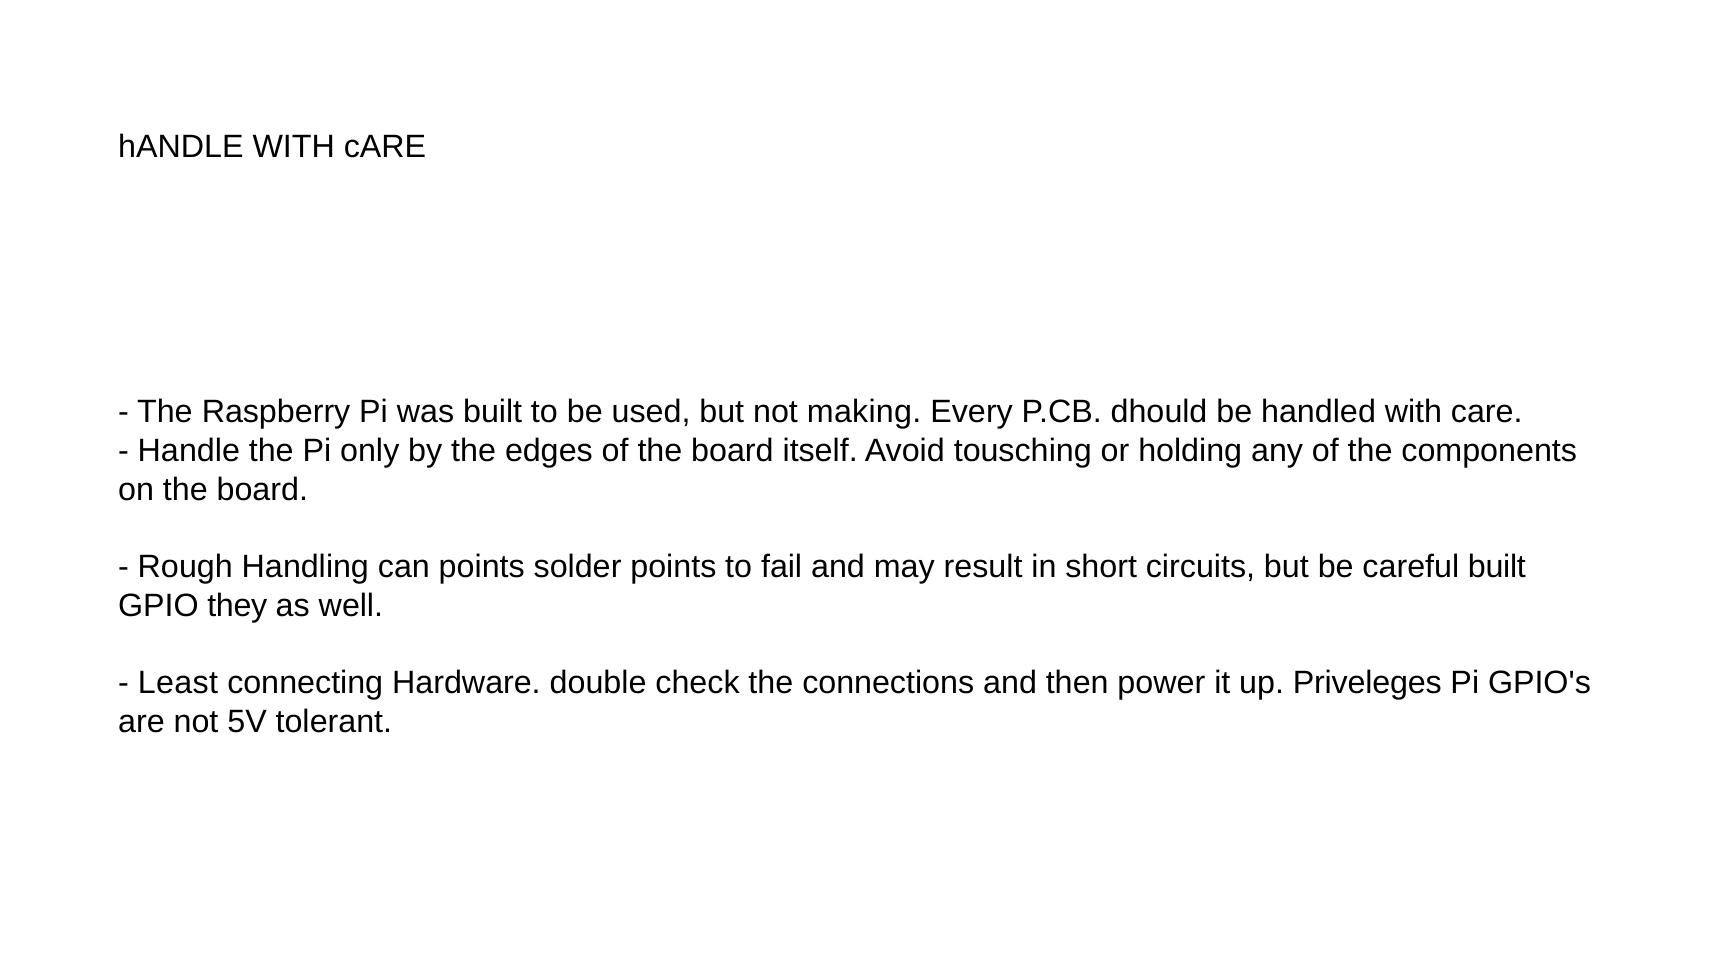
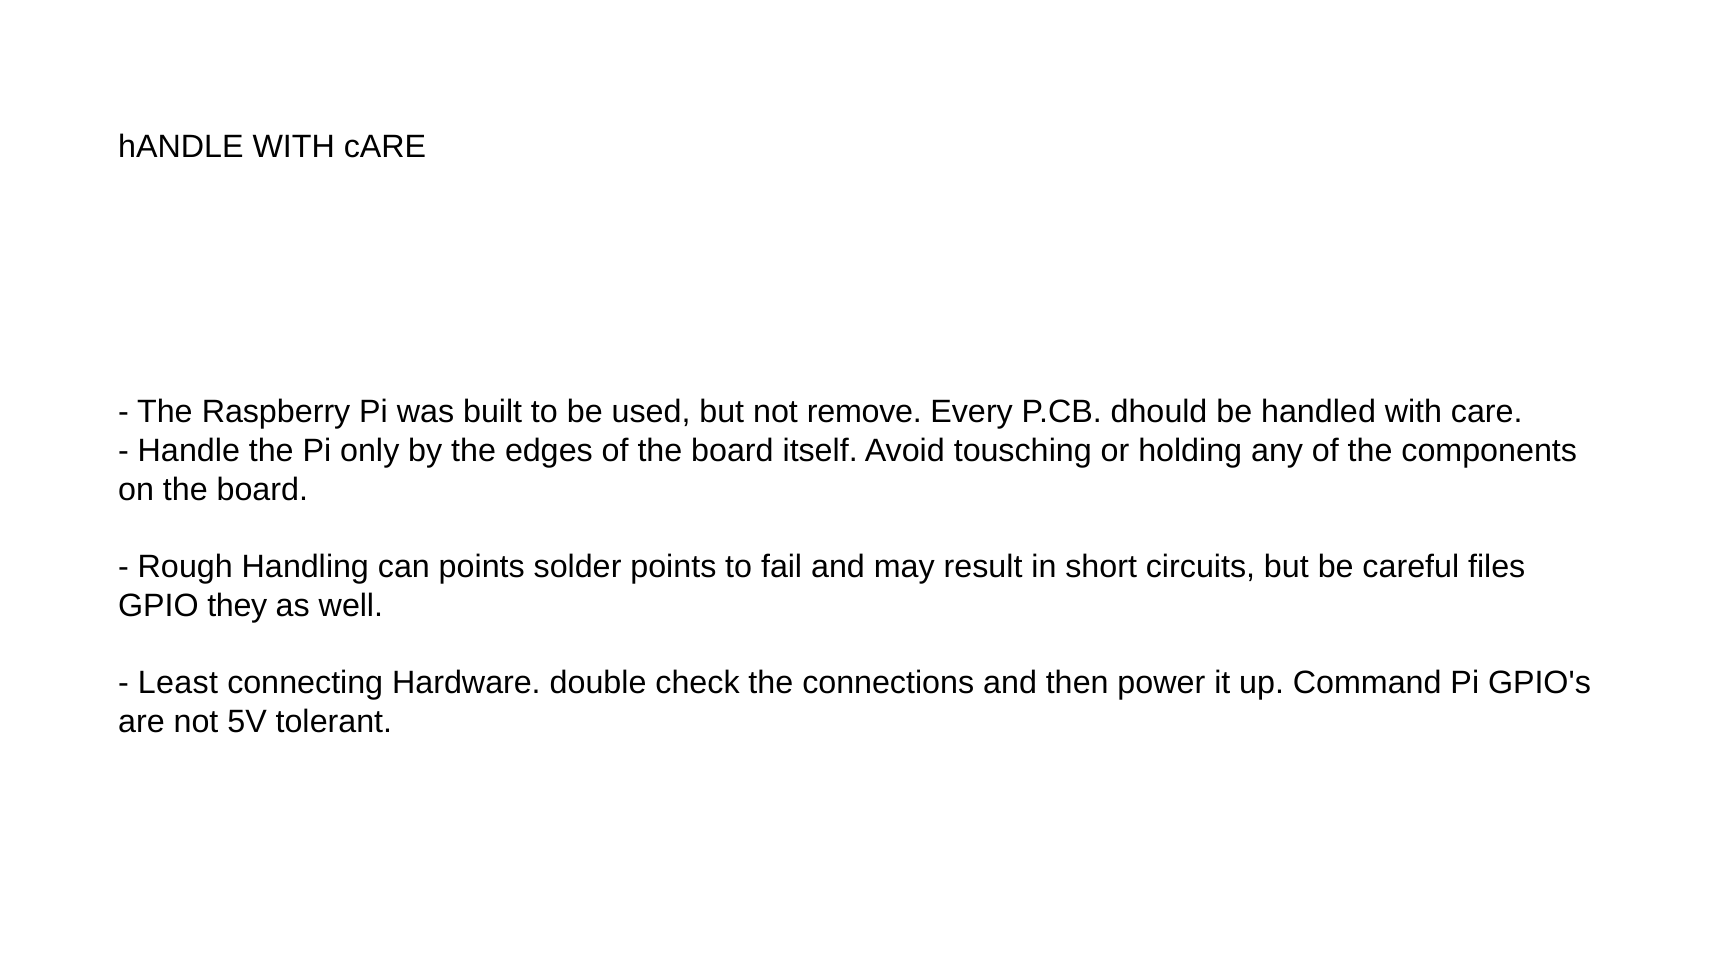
making: making -> remove
careful built: built -> files
Priveleges: Priveleges -> Command
